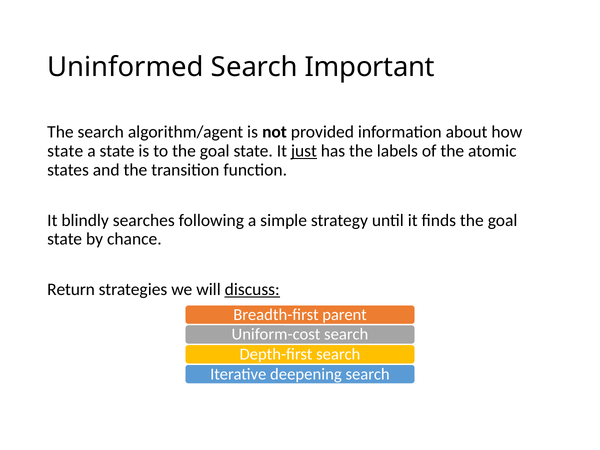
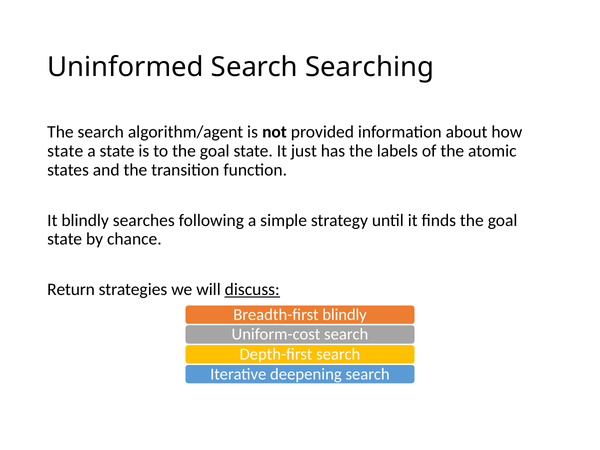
Important: Important -> Searching
just underline: present -> none
parent at (345, 315): parent -> blindly
